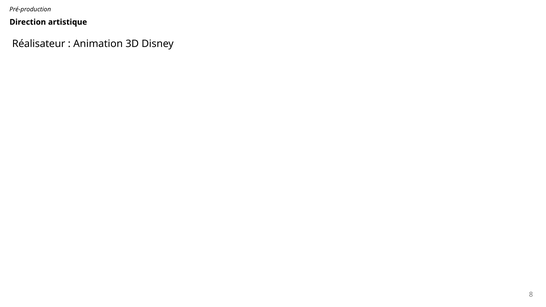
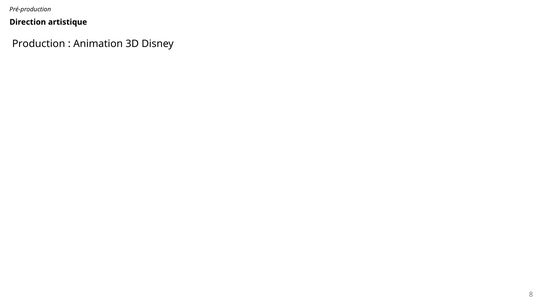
Réalisateur: Réalisateur -> Production
